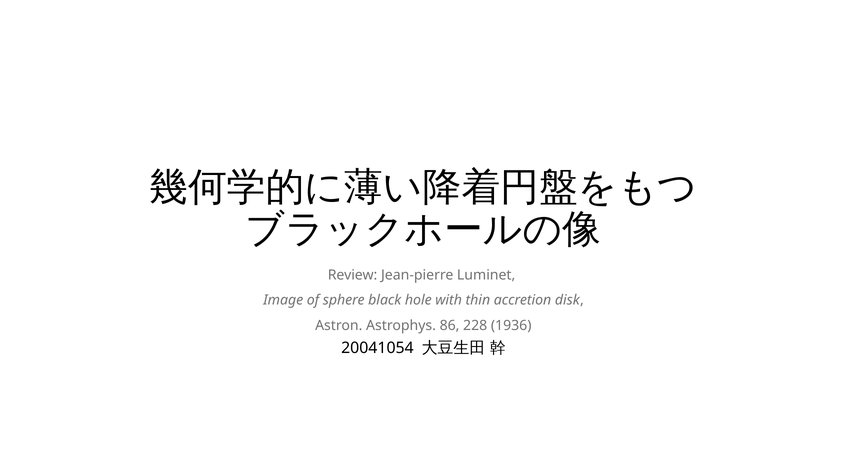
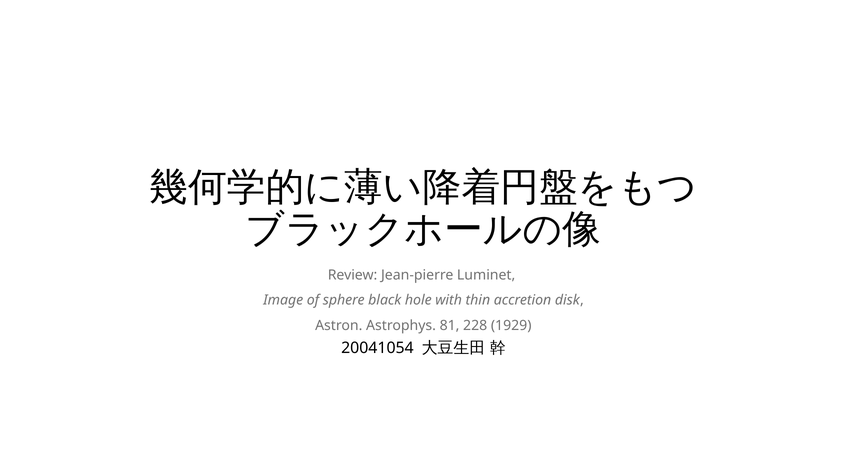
86: 86 -> 81
1936: 1936 -> 1929
